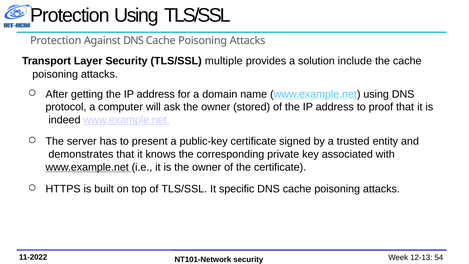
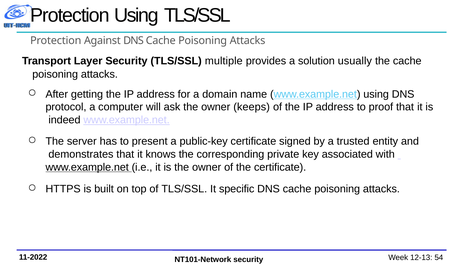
include: include -> usually
stored: stored -> keeps
